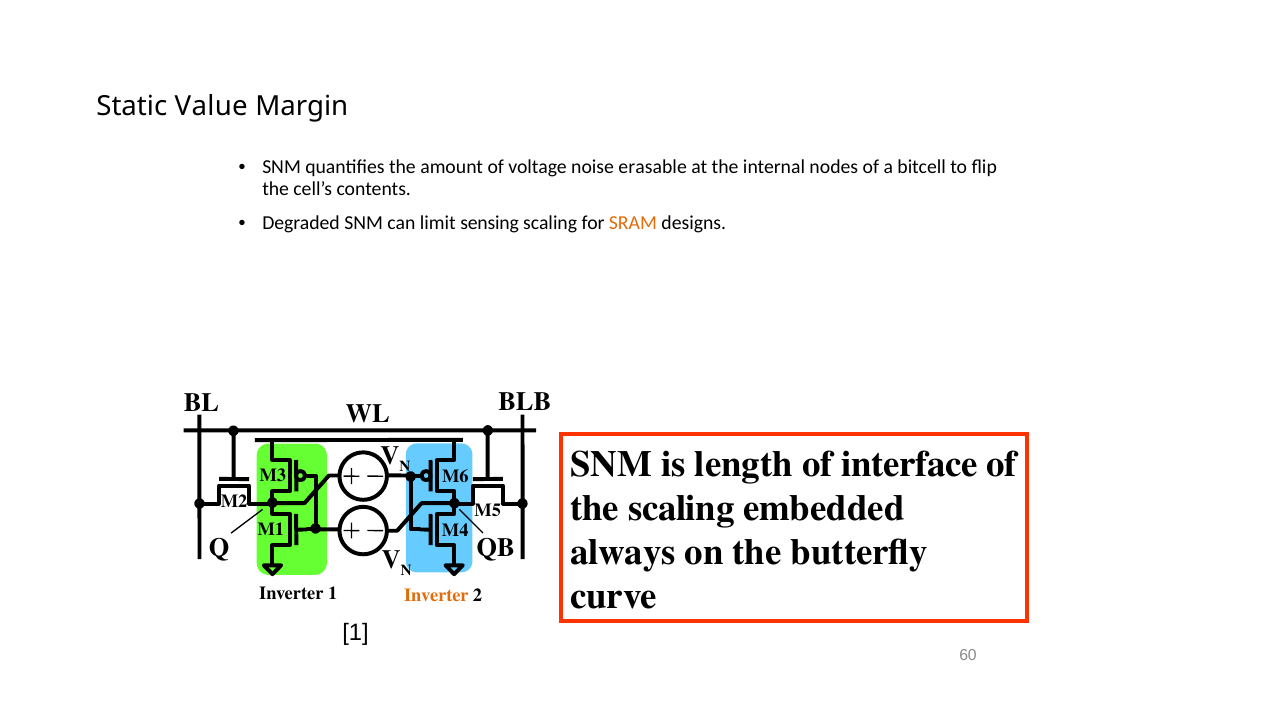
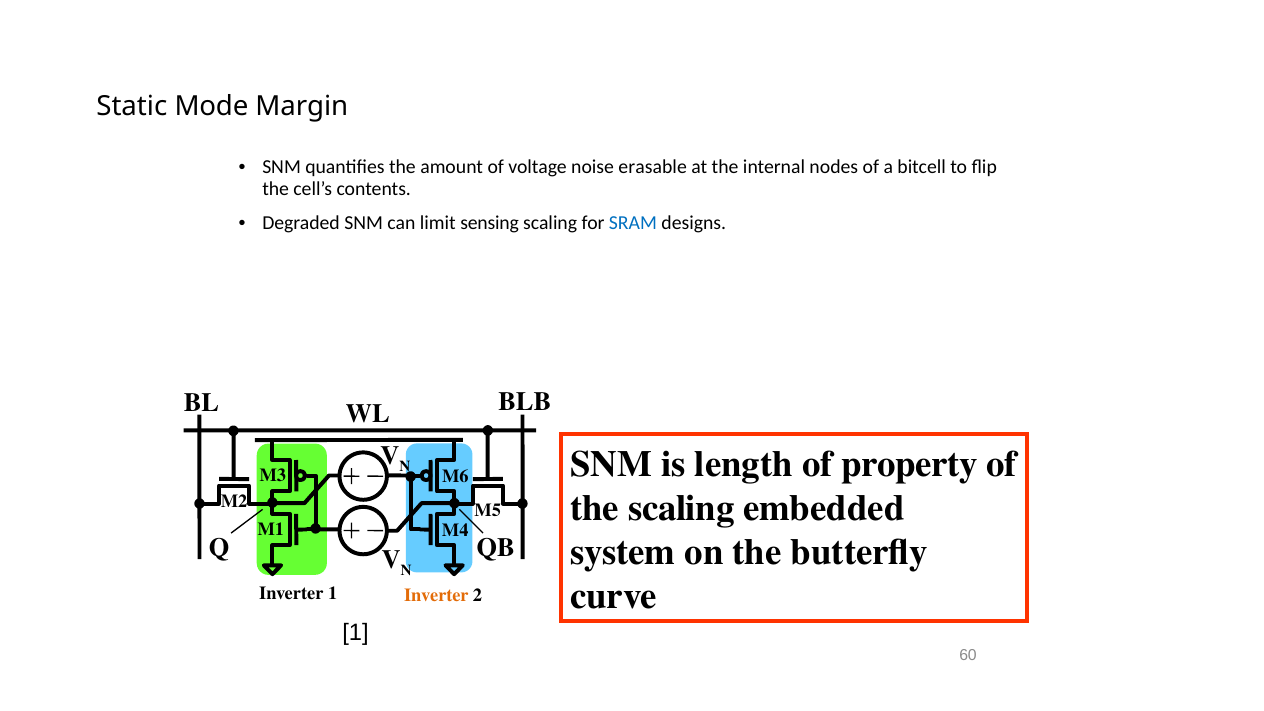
Value: Value -> Mode
SRAM colour: orange -> blue
interface: interface -> property
always: always -> system
